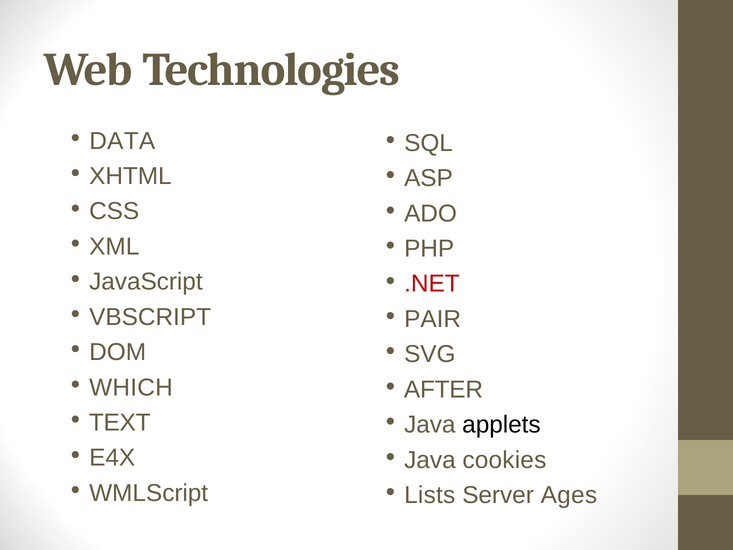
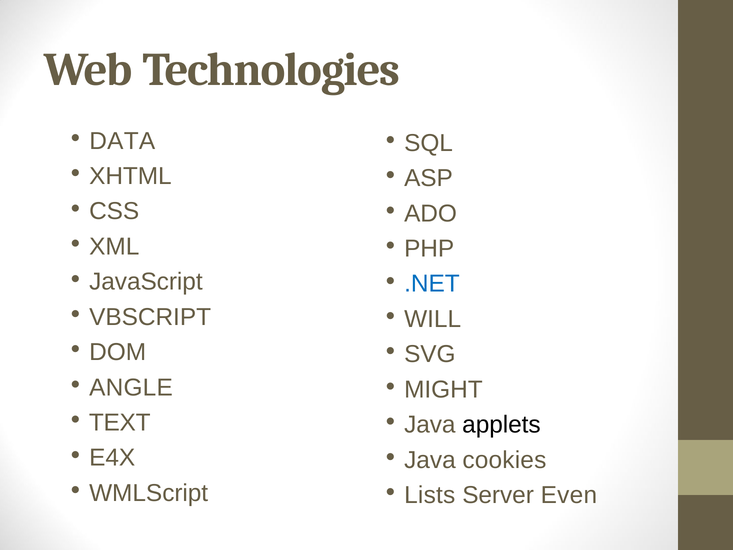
.NET colour: red -> blue
PAIR: PAIR -> WILL
WHICH: WHICH -> ANGLE
AFTER: AFTER -> MIGHT
Ages: Ages -> Even
